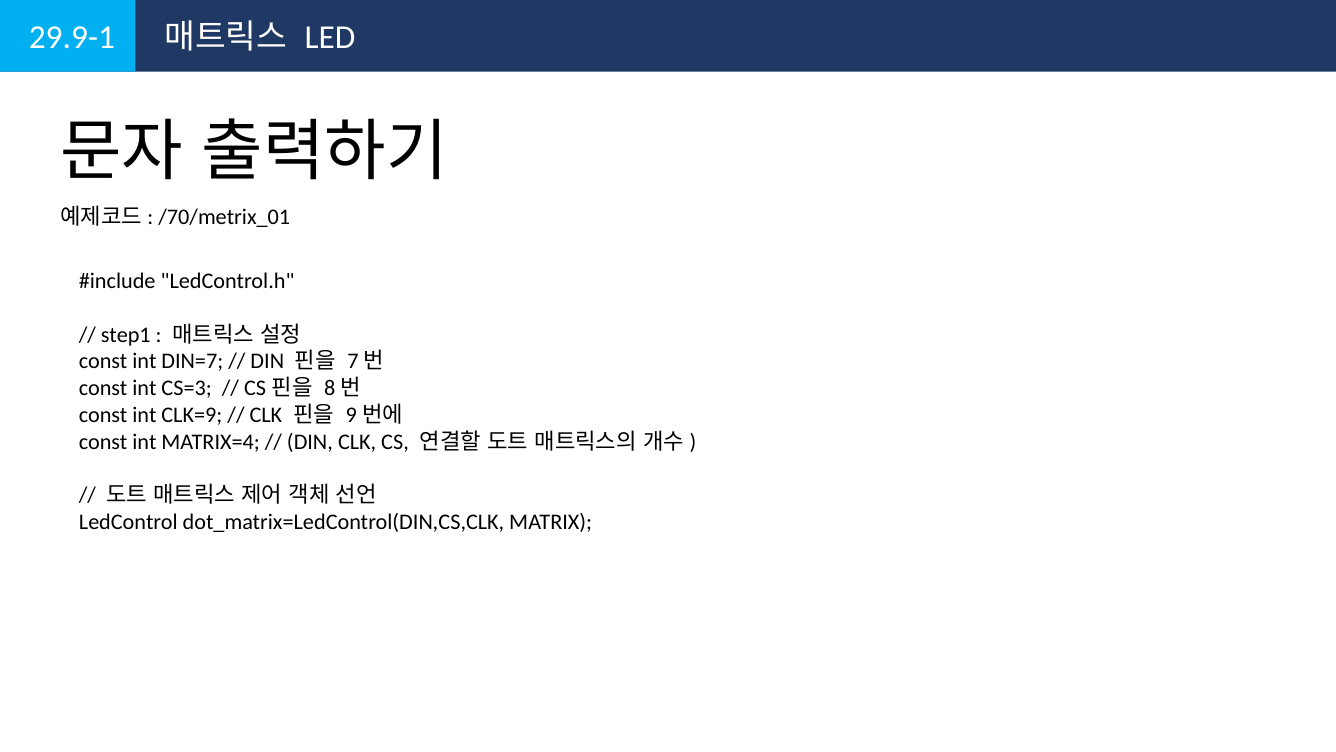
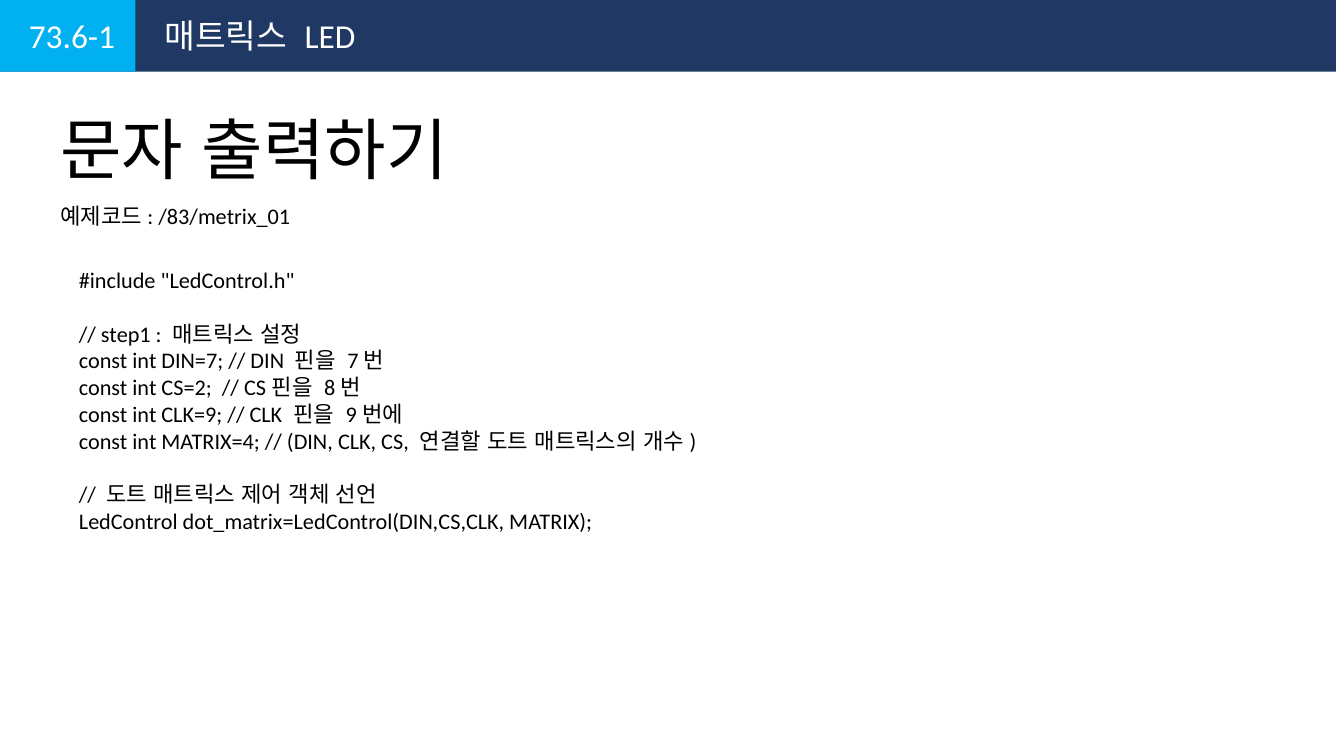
29.9-1: 29.9-1 -> 73.6-1
/70/metrix_01: /70/metrix_01 -> /83/metrix_01
CS=3: CS=3 -> CS=2
